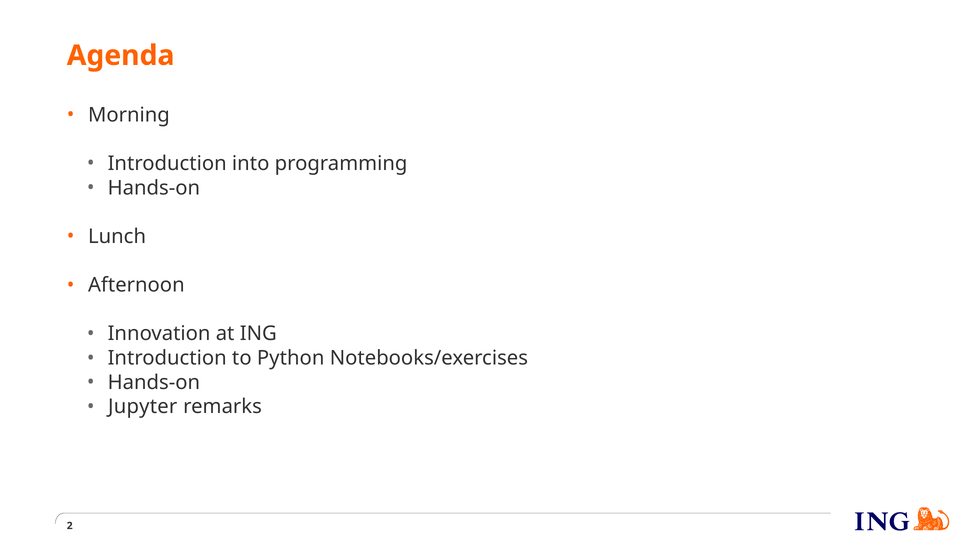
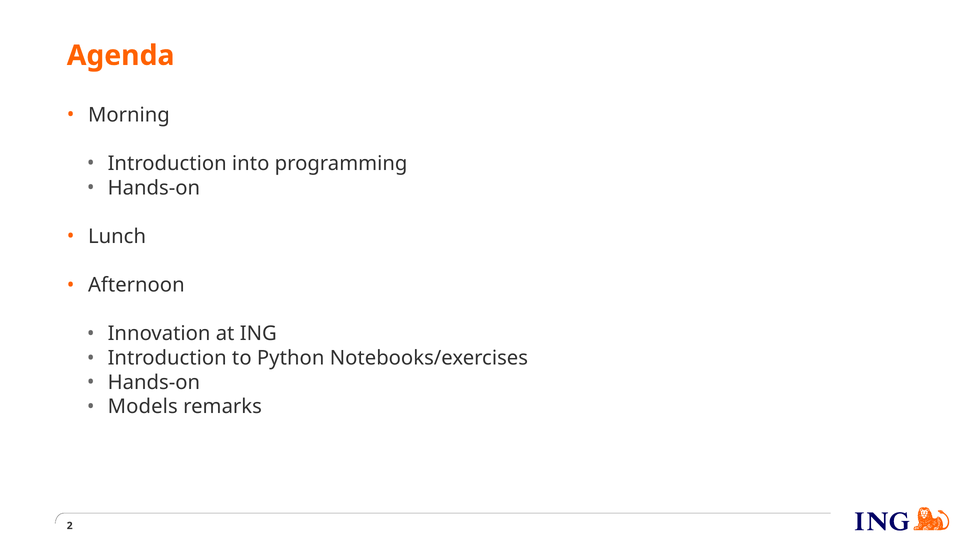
Jupyter: Jupyter -> Models
